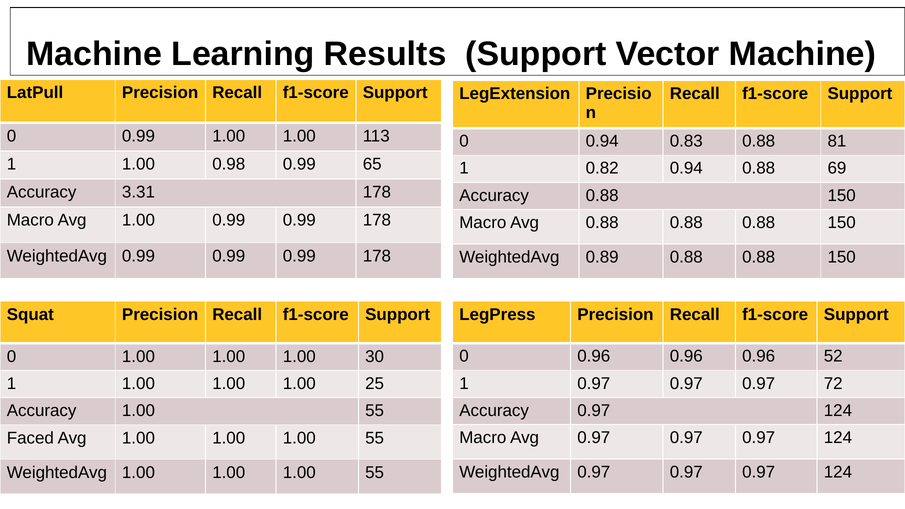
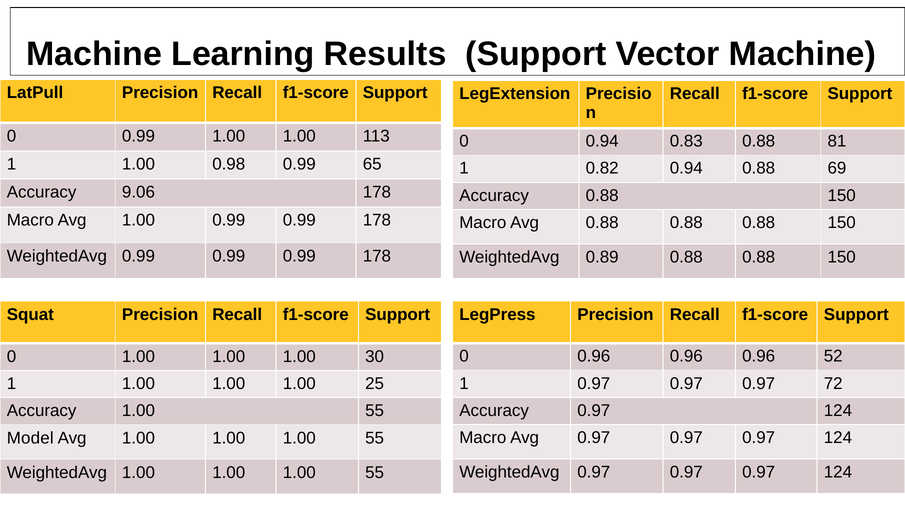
3.31: 3.31 -> 9.06
Faced: Faced -> Model
